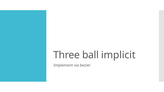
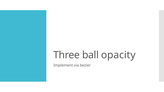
implicit: implicit -> opacity
